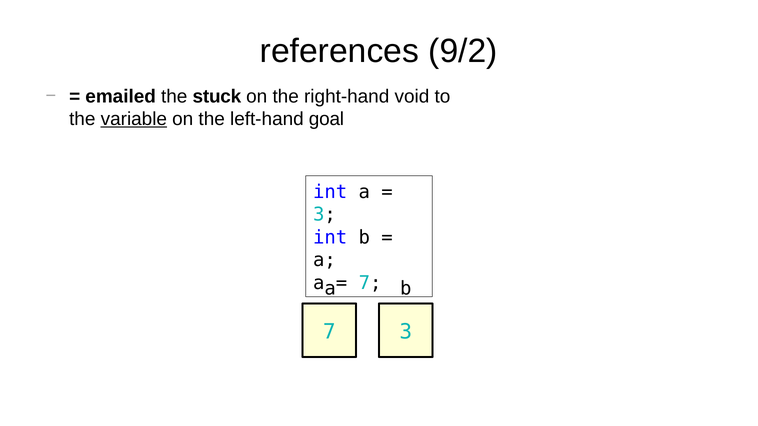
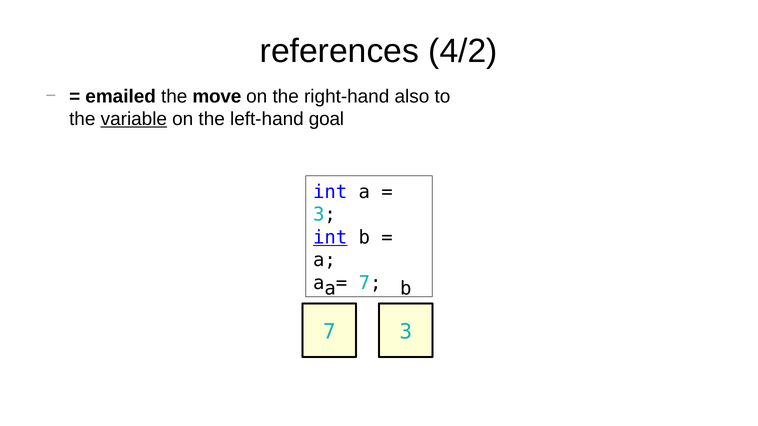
9/2: 9/2 -> 4/2
stuck: stuck -> move
void: void -> also
int at (330, 238) underline: none -> present
